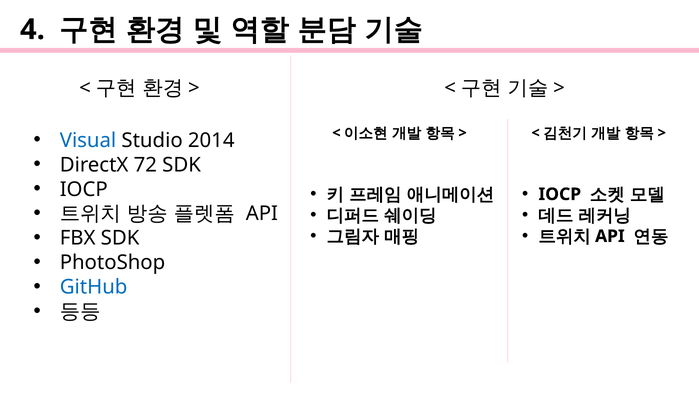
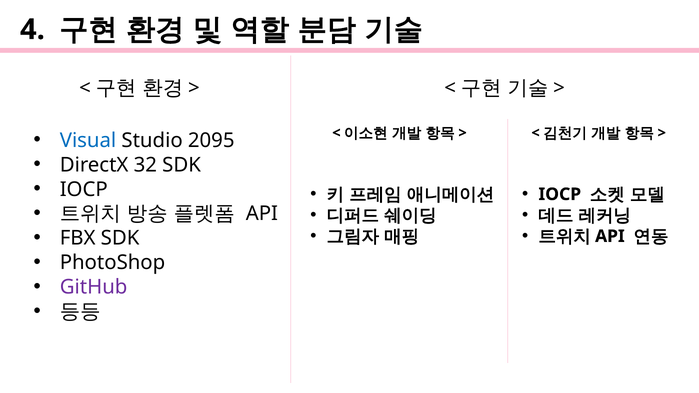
2014: 2014 -> 2095
72: 72 -> 32
GitHub colour: blue -> purple
